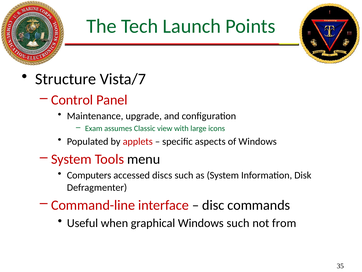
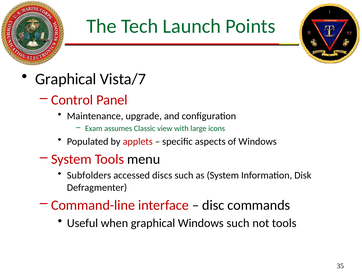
Structure at (66, 79): Structure -> Graphical
Computers: Computers -> Subfolders
not from: from -> tools
